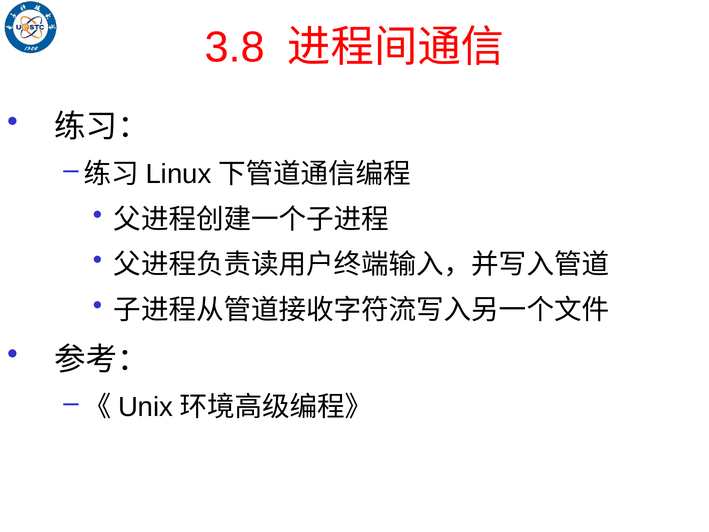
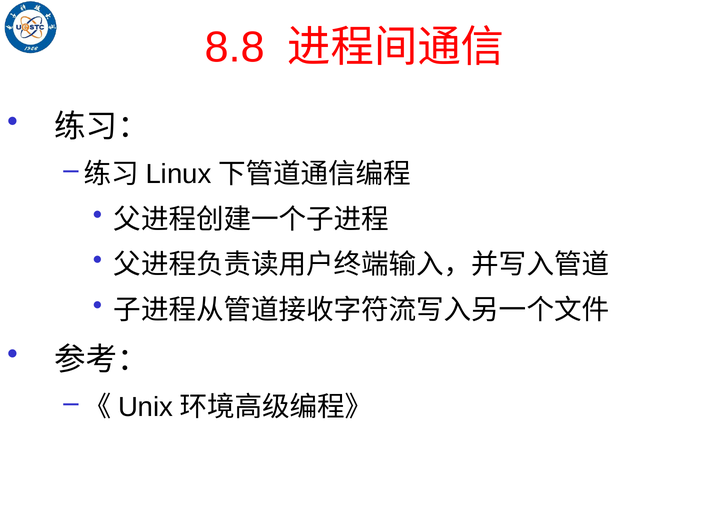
3.8: 3.8 -> 8.8
